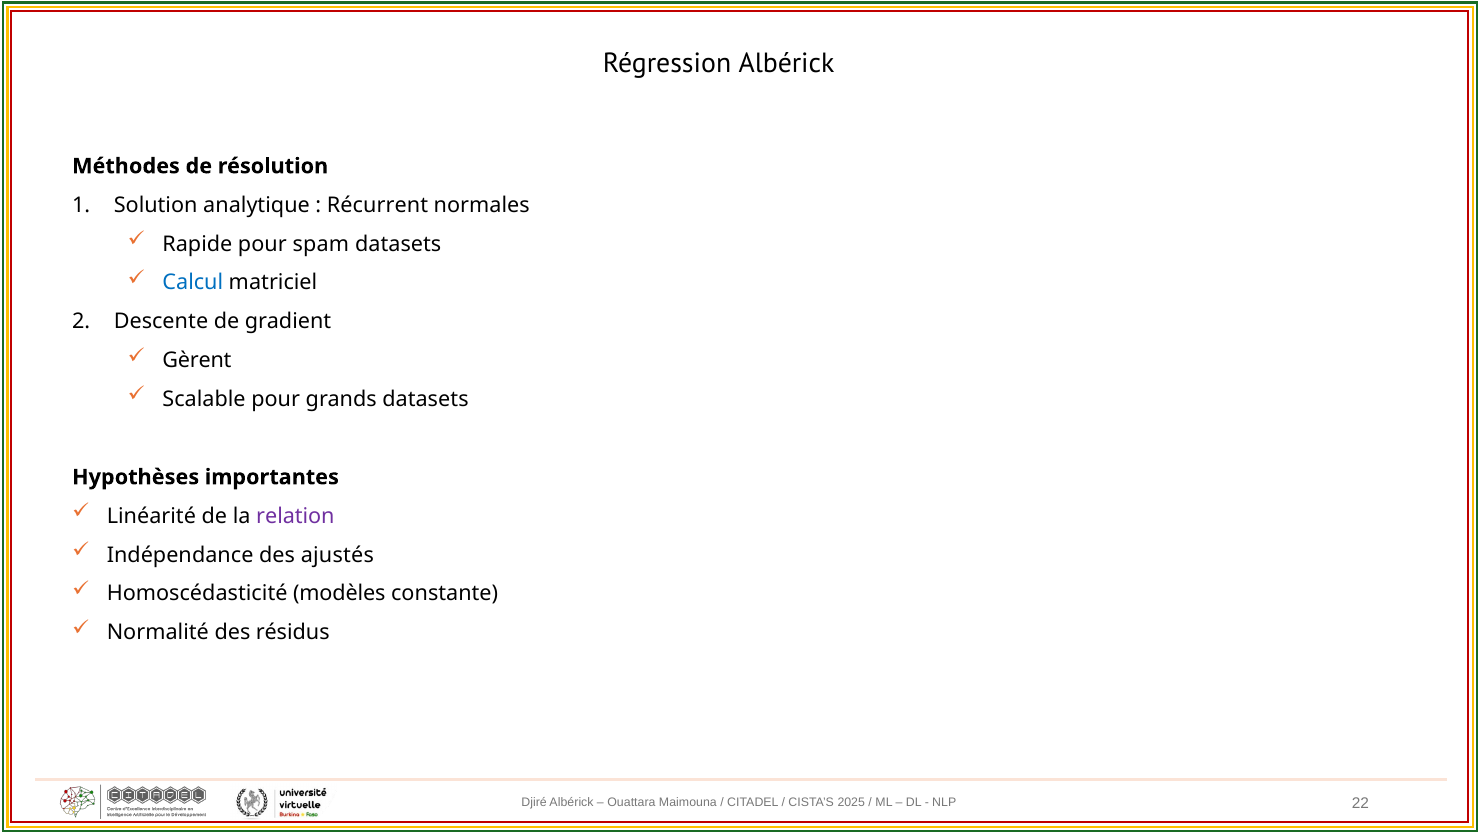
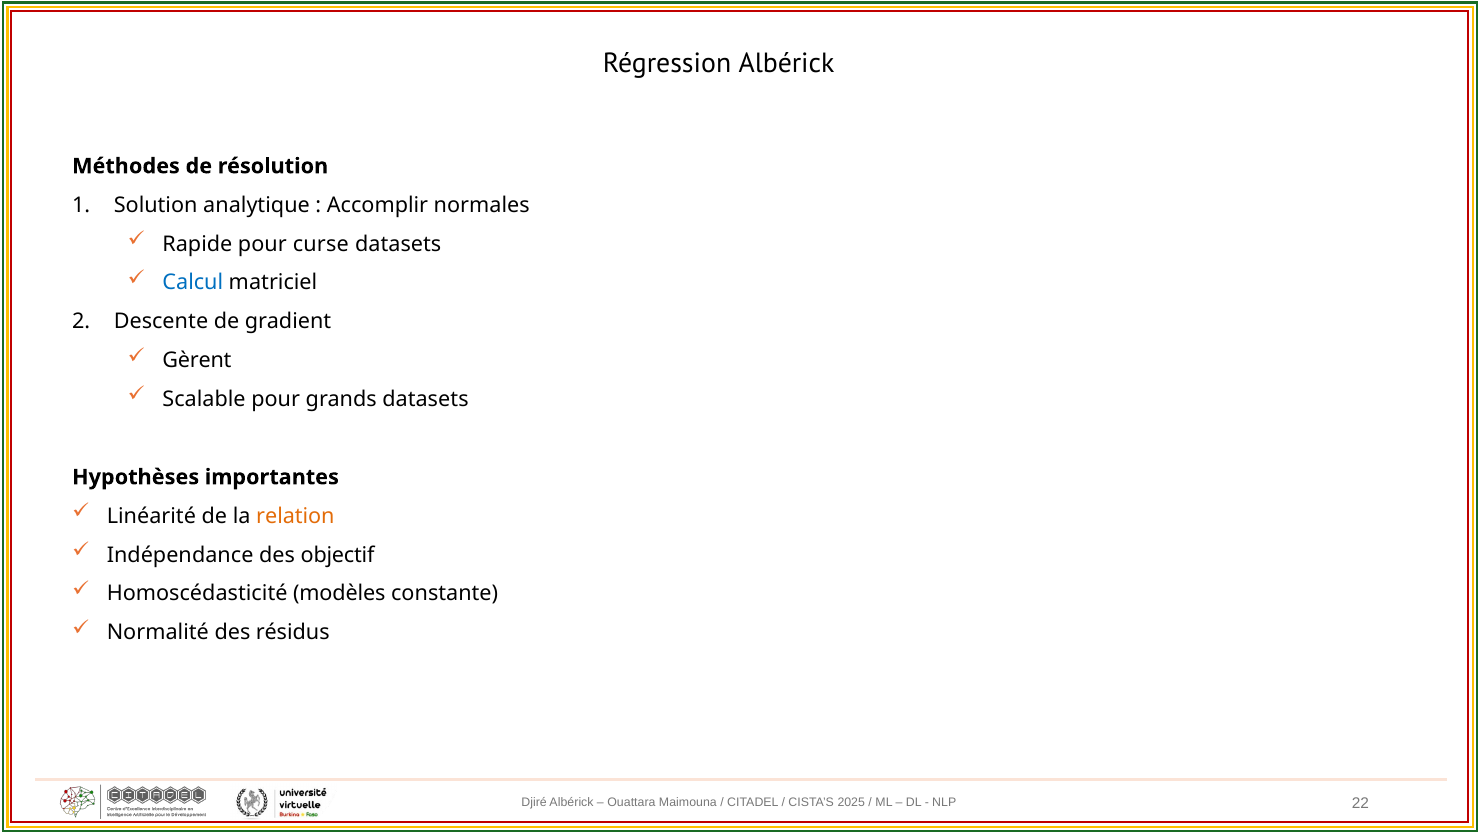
Récurrent: Récurrent -> Accomplir
spam: spam -> curse
relation colour: purple -> orange
ajustés: ajustés -> objectif
